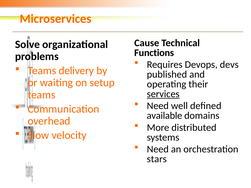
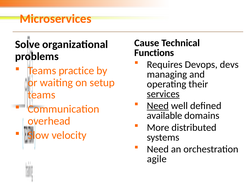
delivery: delivery -> practice
published: published -> managing
Need at (158, 106) underline: none -> present
stars: stars -> agile
